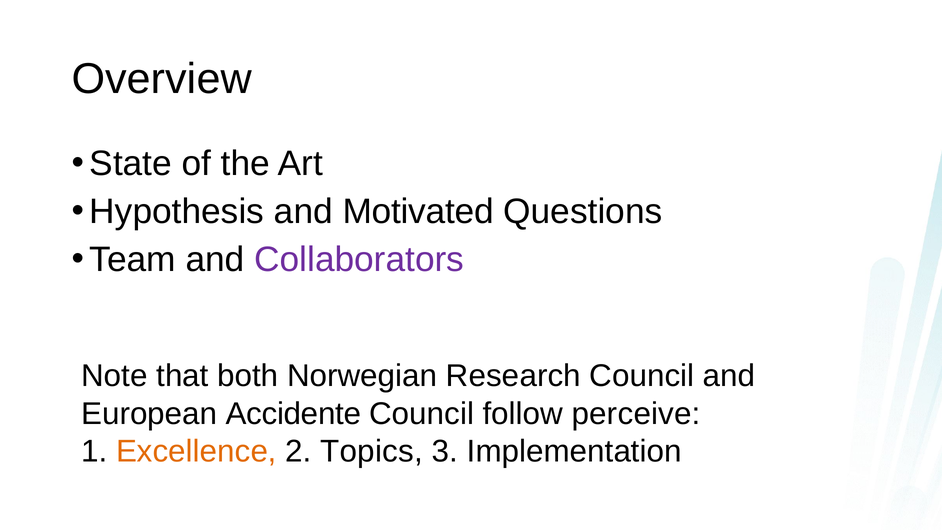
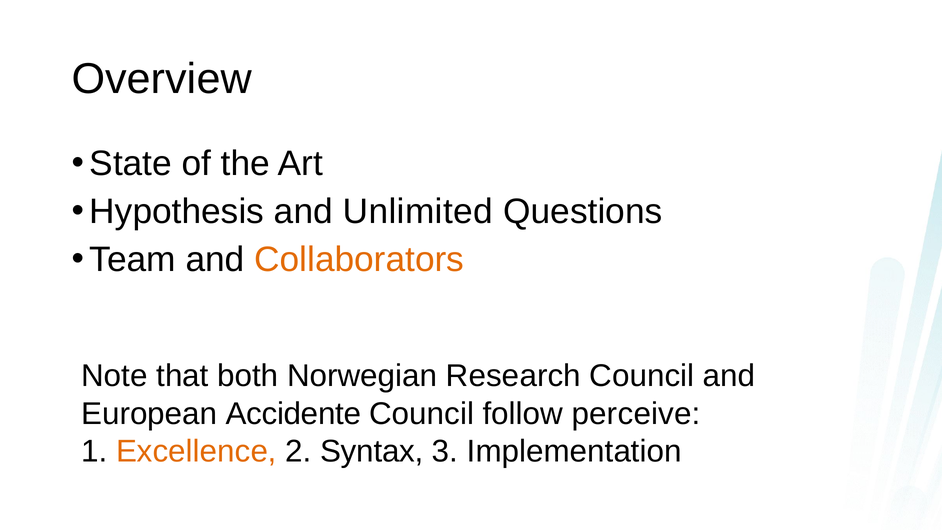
Motivated: Motivated -> Unlimited
Collaborators colour: purple -> orange
Topics: Topics -> Syntax
